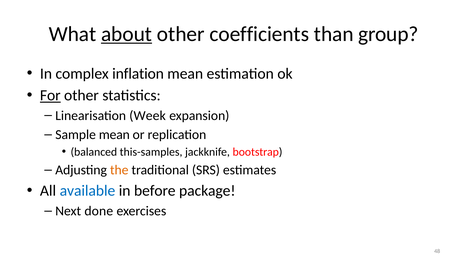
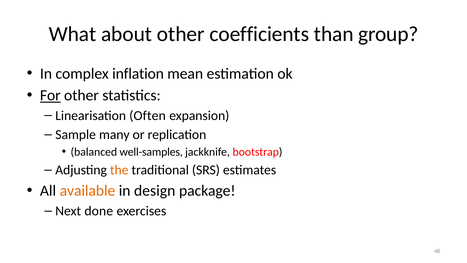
about underline: present -> none
Week: Week -> Often
Sample mean: mean -> many
this-samples: this-samples -> well-samples
available colour: blue -> orange
before: before -> design
